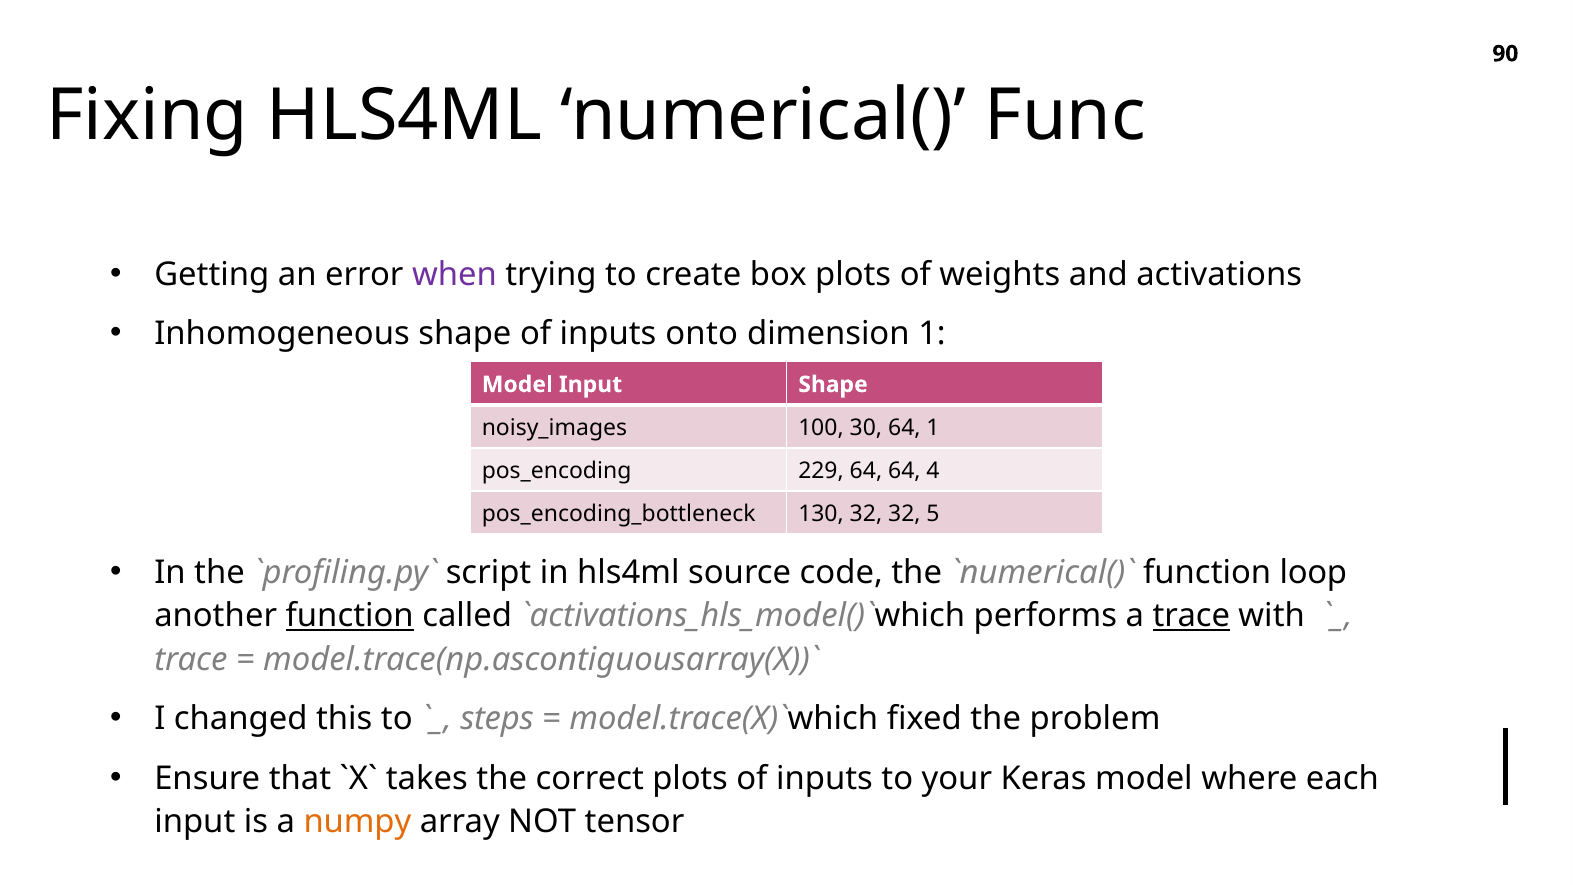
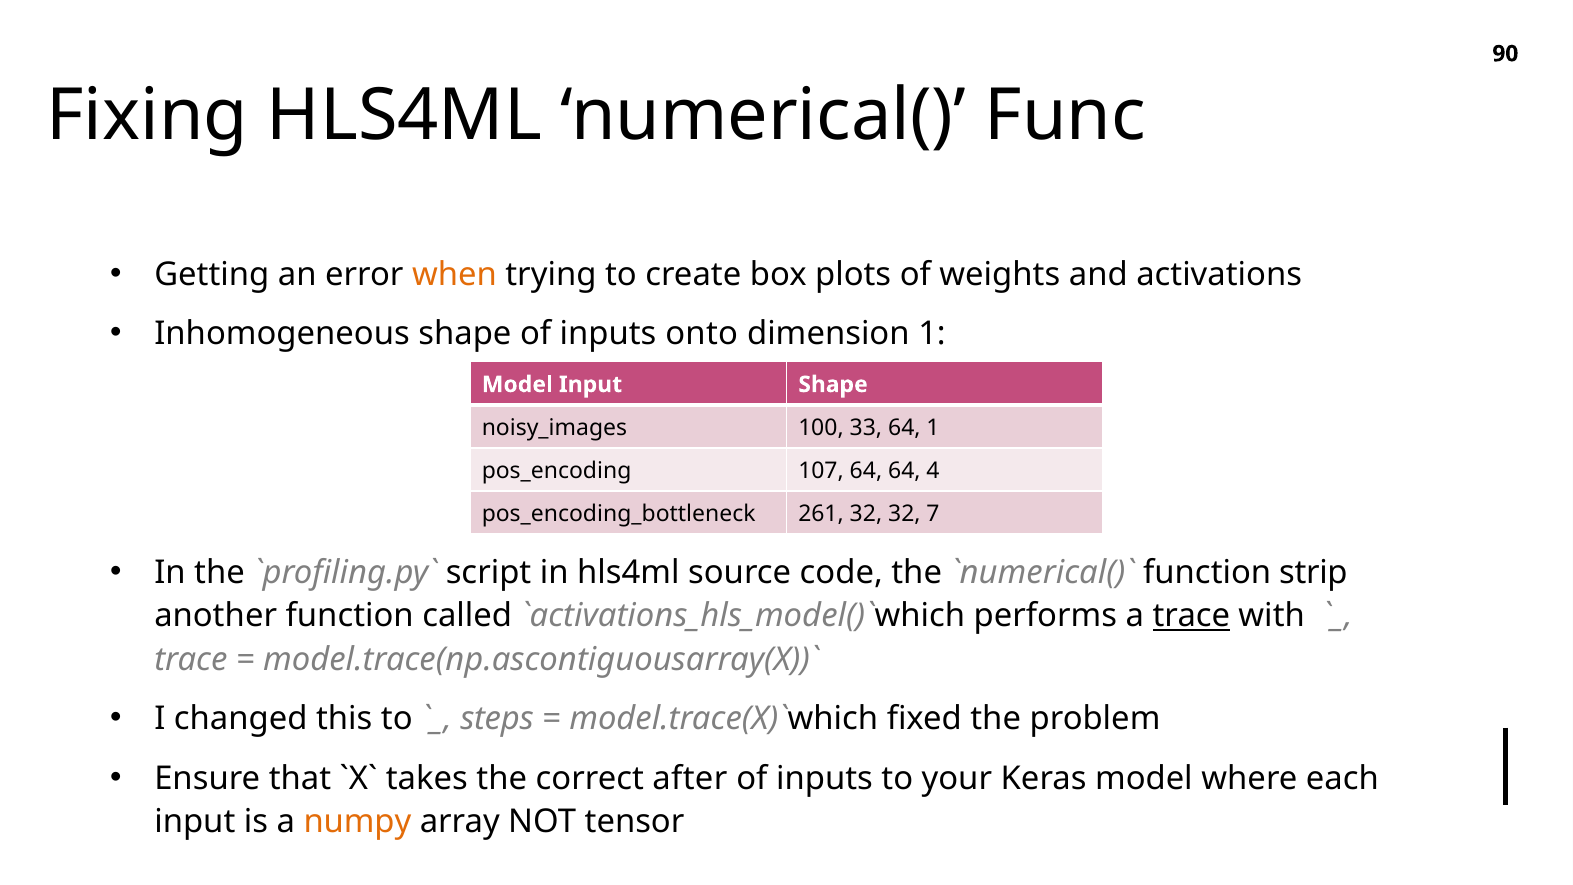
when colour: purple -> orange
30: 30 -> 33
229: 229 -> 107
130: 130 -> 261
5: 5 -> 7
loop: loop -> strip
function at (350, 616) underline: present -> none
correct plots: plots -> after
